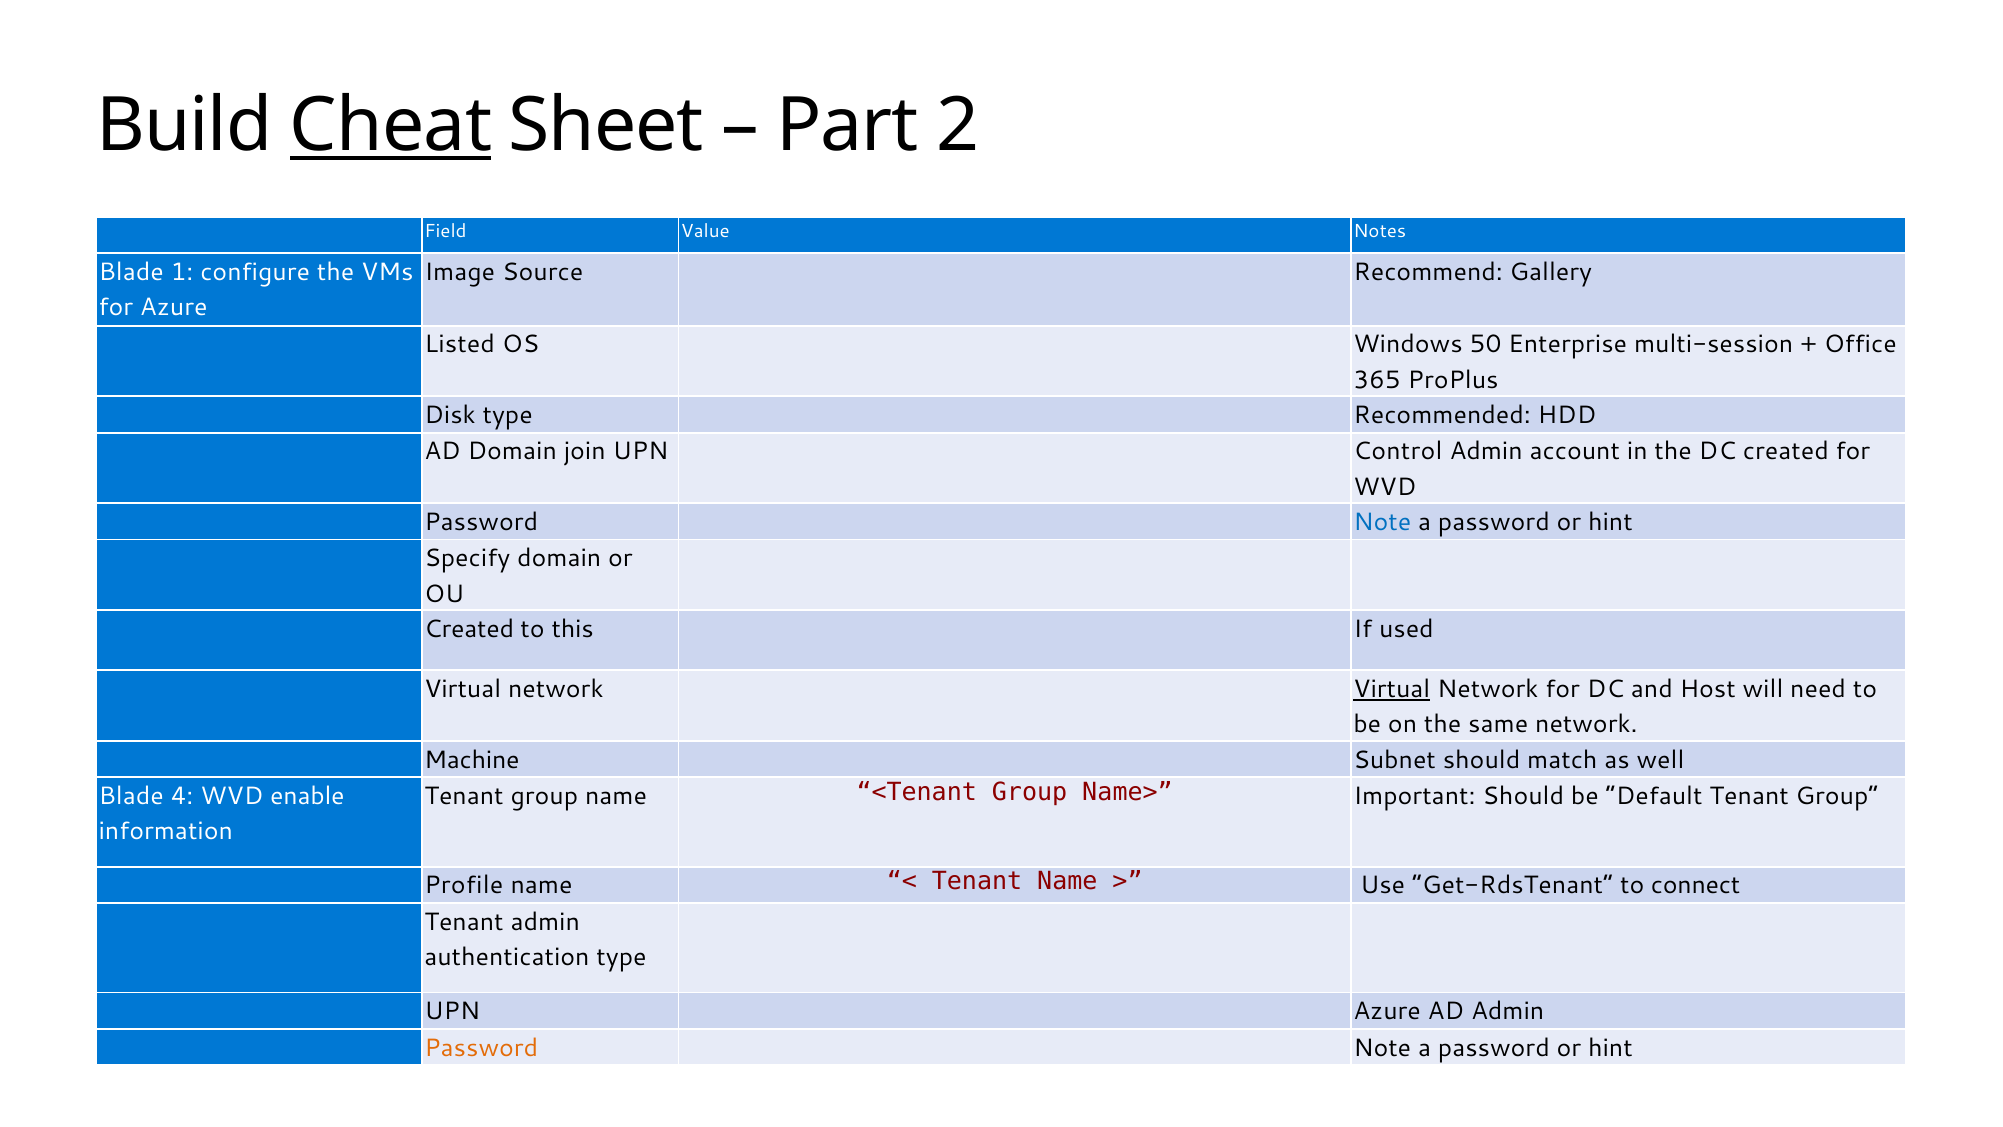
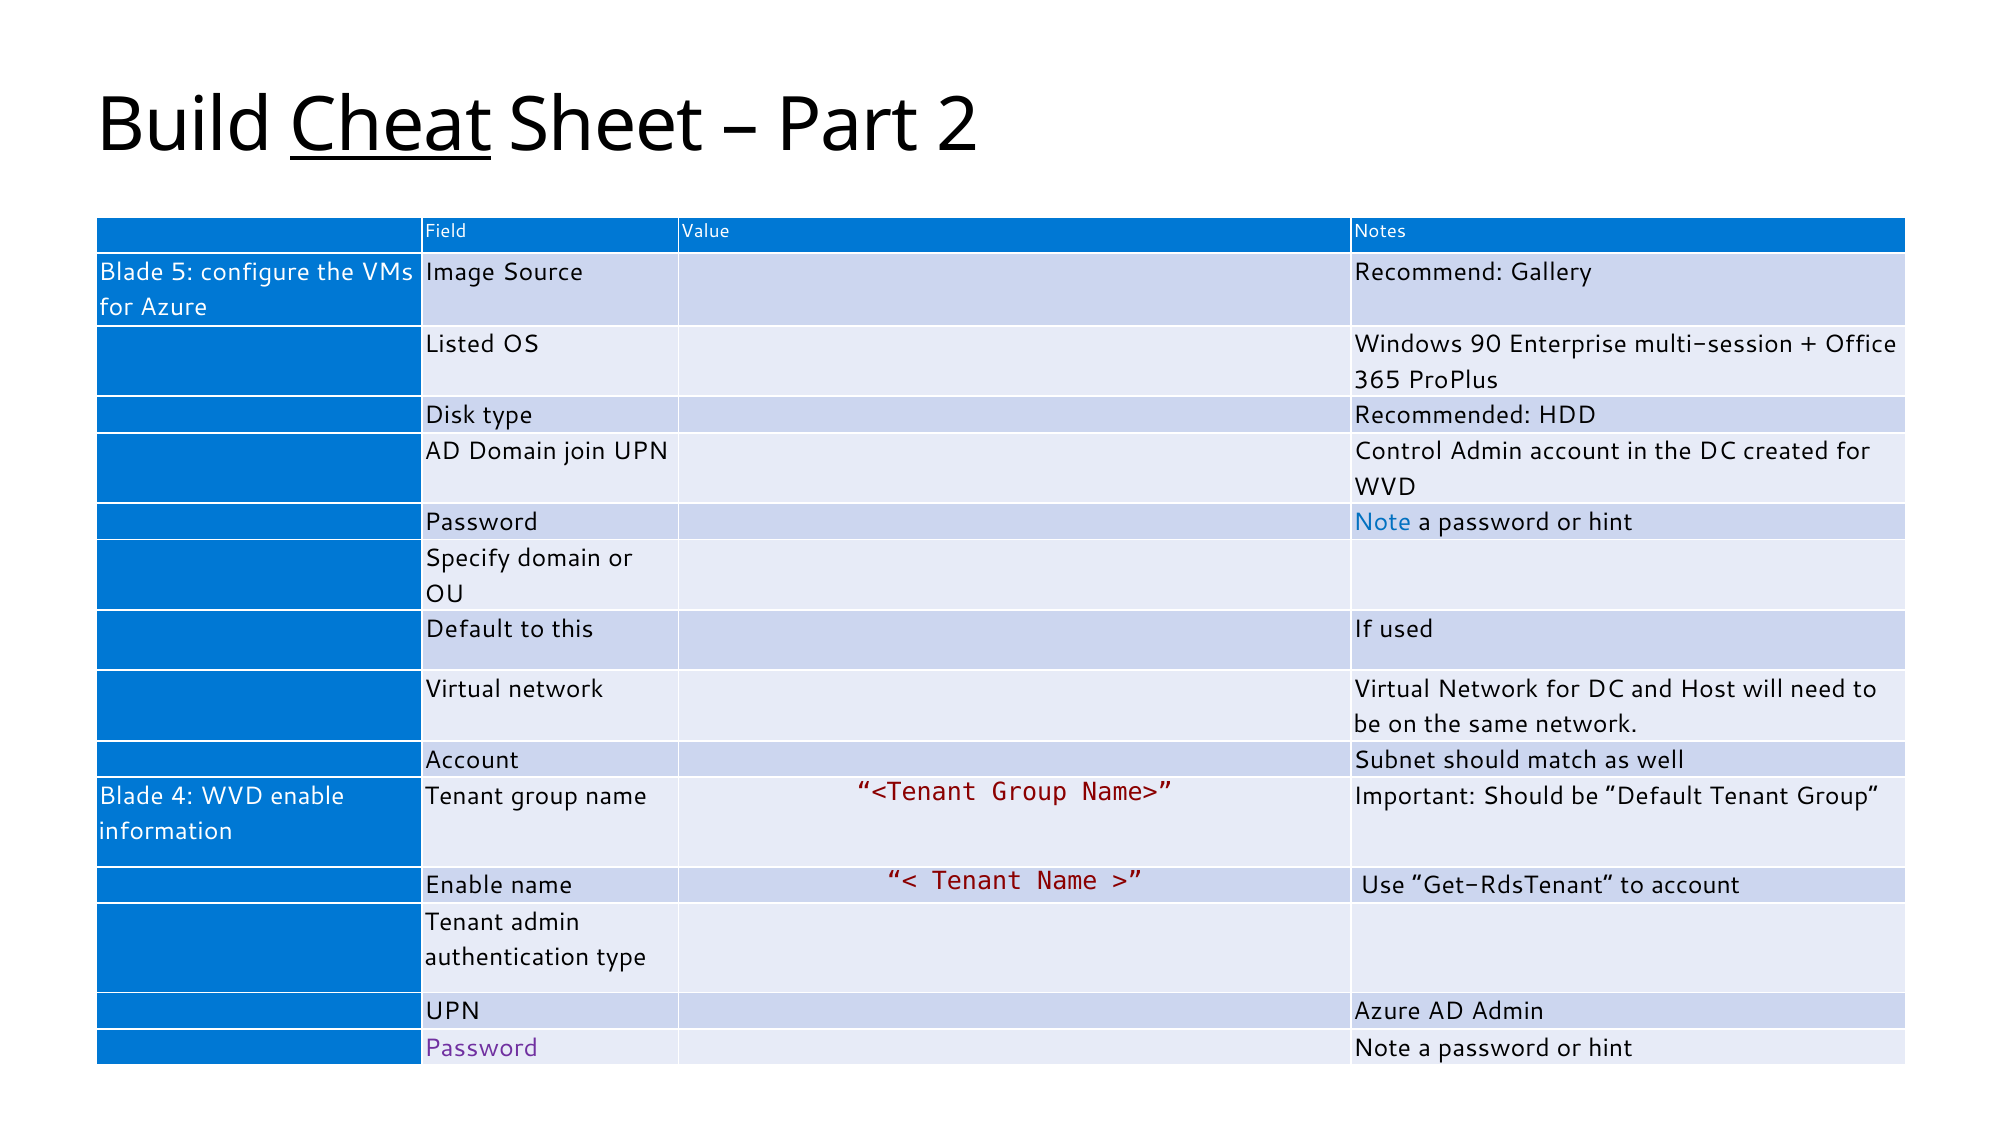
1: 1 -> 5
50: 50 -> 90
Created at (469, 629): Created -> Default
Virtual at (1392, 689) underline: present -> none
Machine at (472, 760): Machine -> Account
Profile at (464, 885): Profile -> Enable
to connect: connect -> account
Password at (481, 1048) colour: orange -> purple
